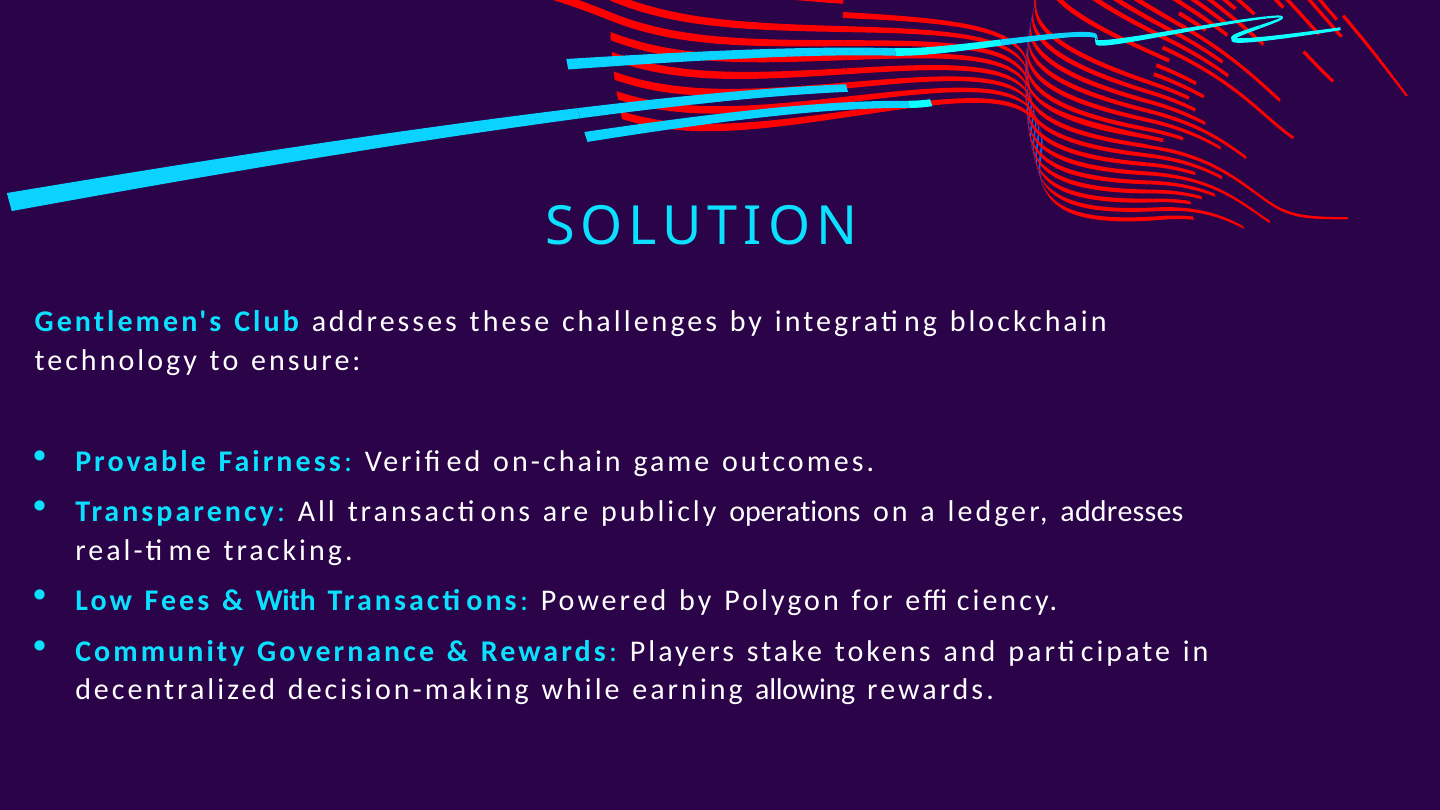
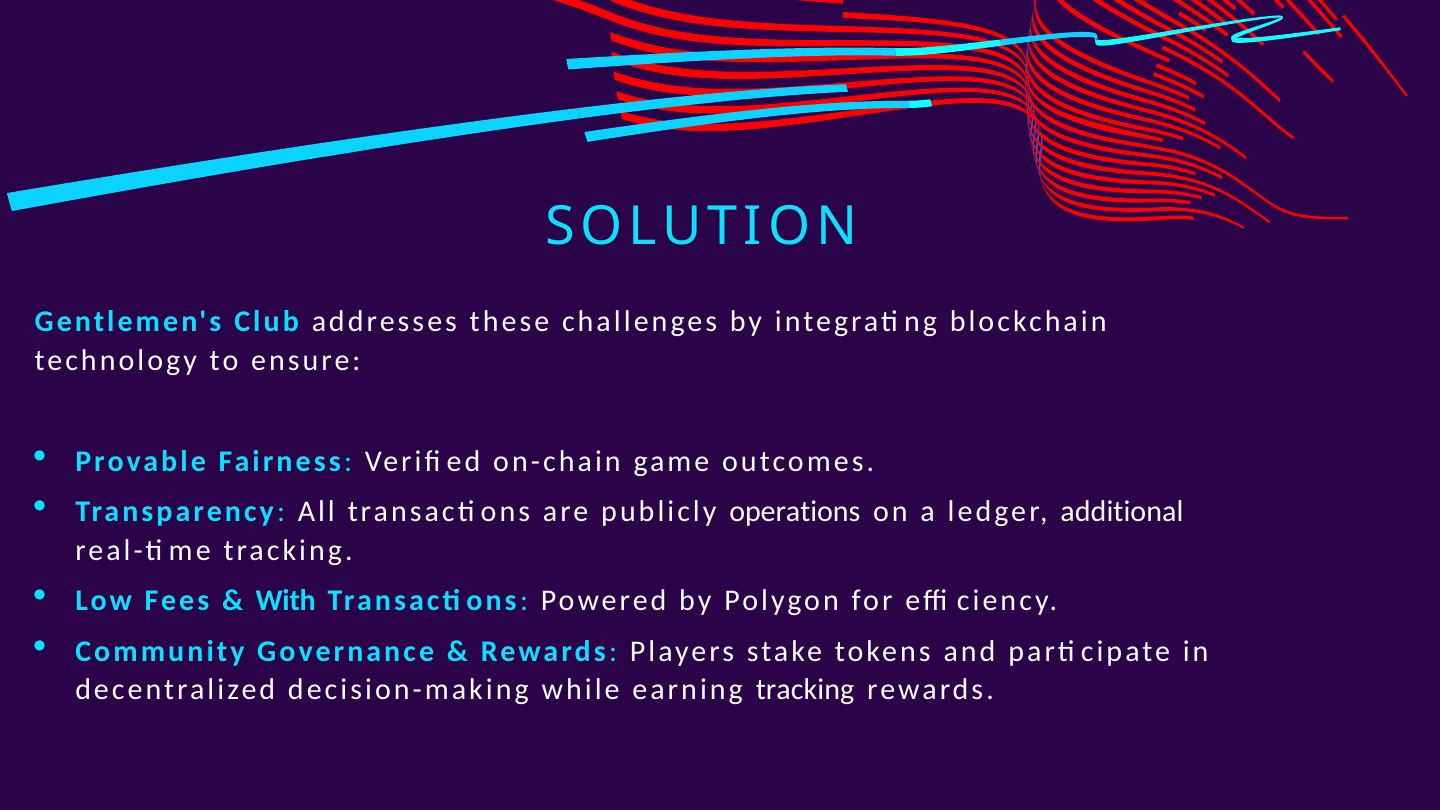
ledger addresses: addresses -> additional
earning allowing: allowing -> tracking
